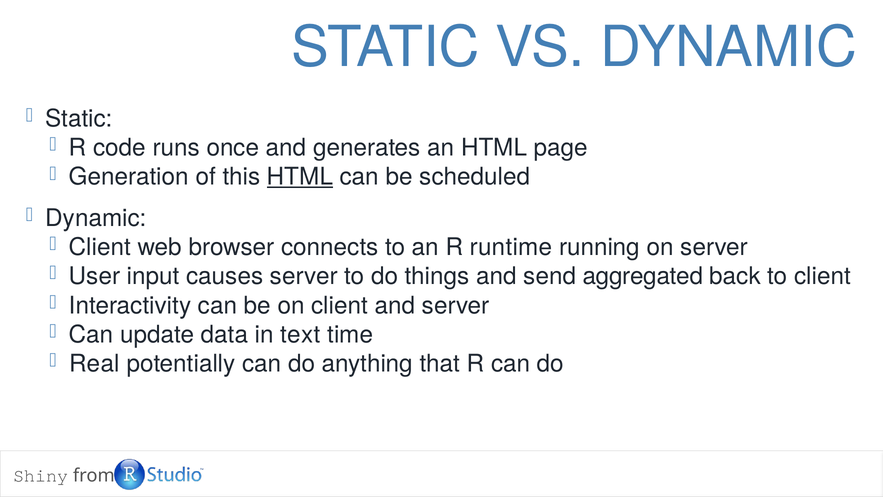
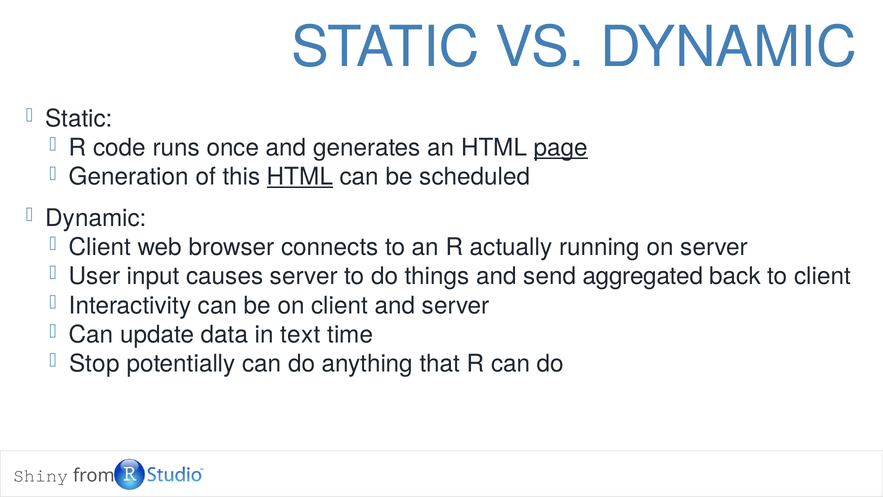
page underline: none -> present
runtime: runtime -> actually
Real: Real -> Stop
